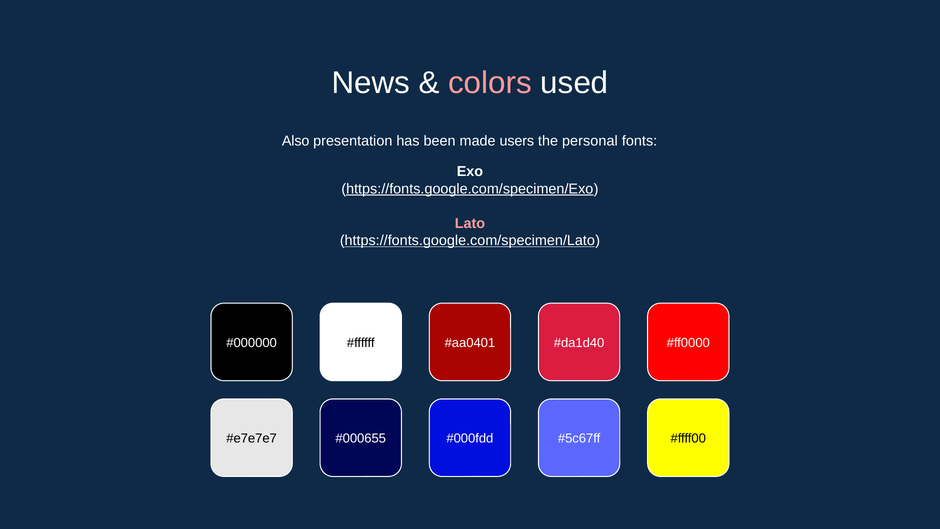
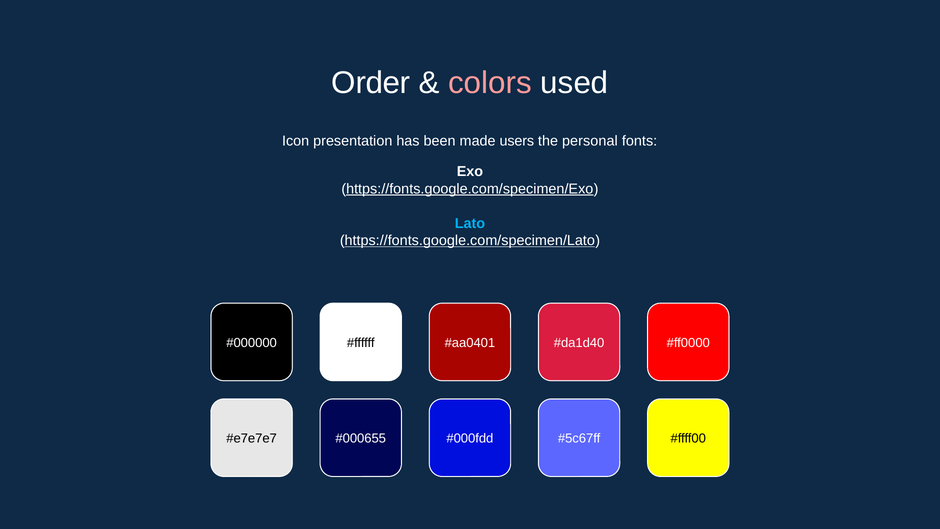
News: News -> Order
Also: Also -> Icon
Lato colour: pink -> light blue
